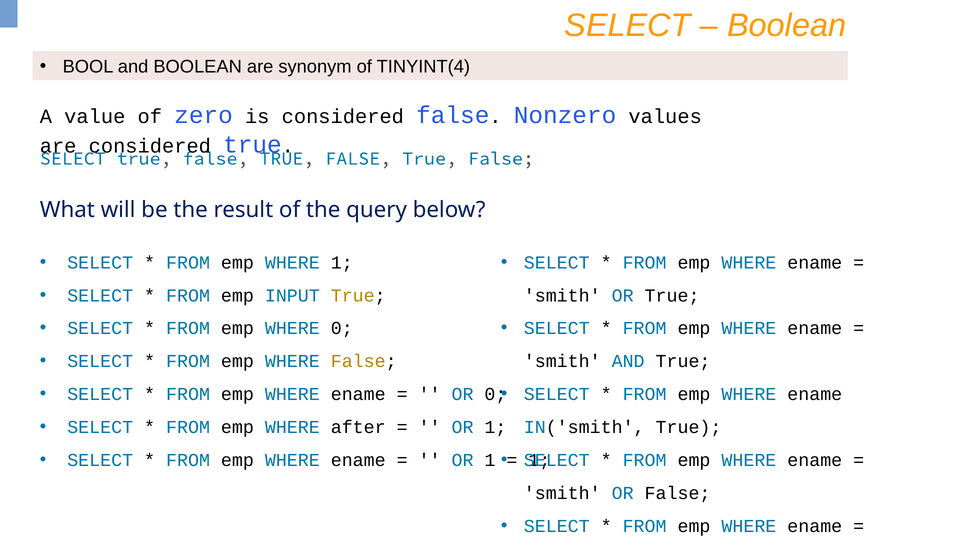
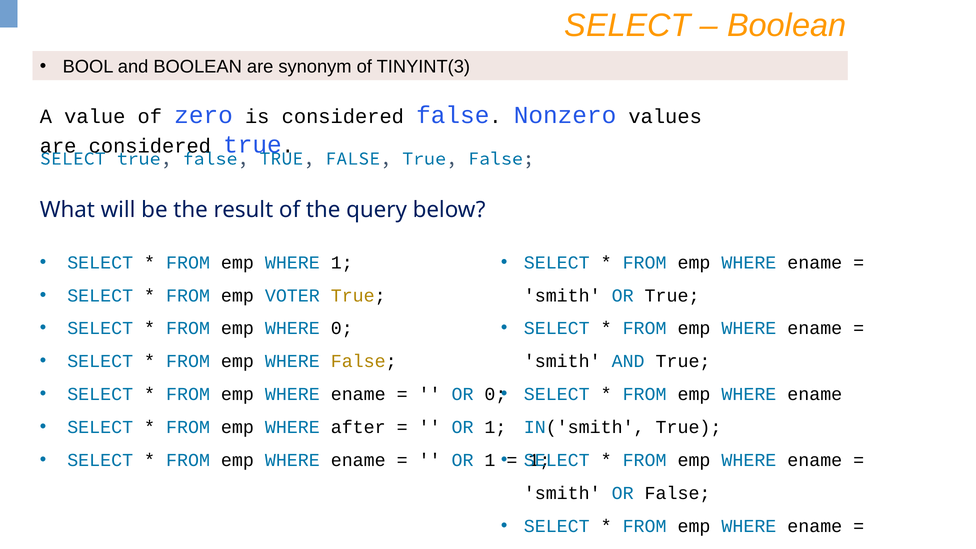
TINYINT(4: TINYINT(4 -> TINYINT(3
INPUT: INPUT -> VOTER
